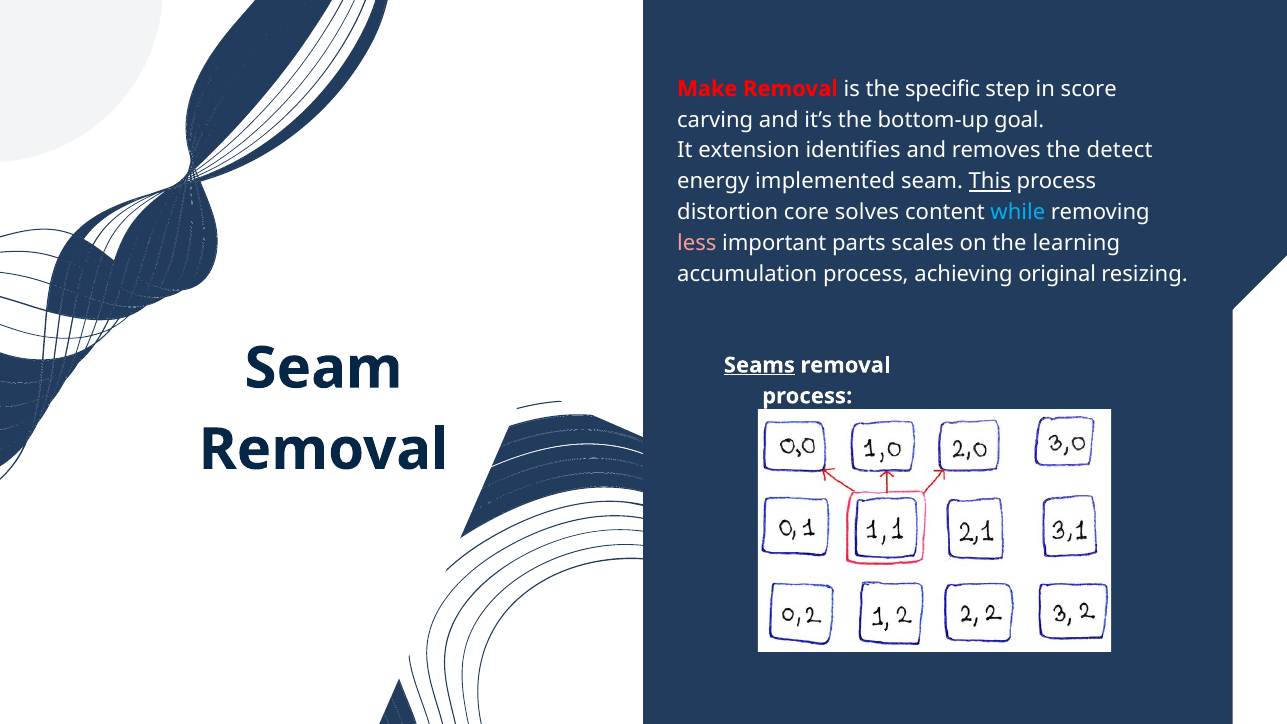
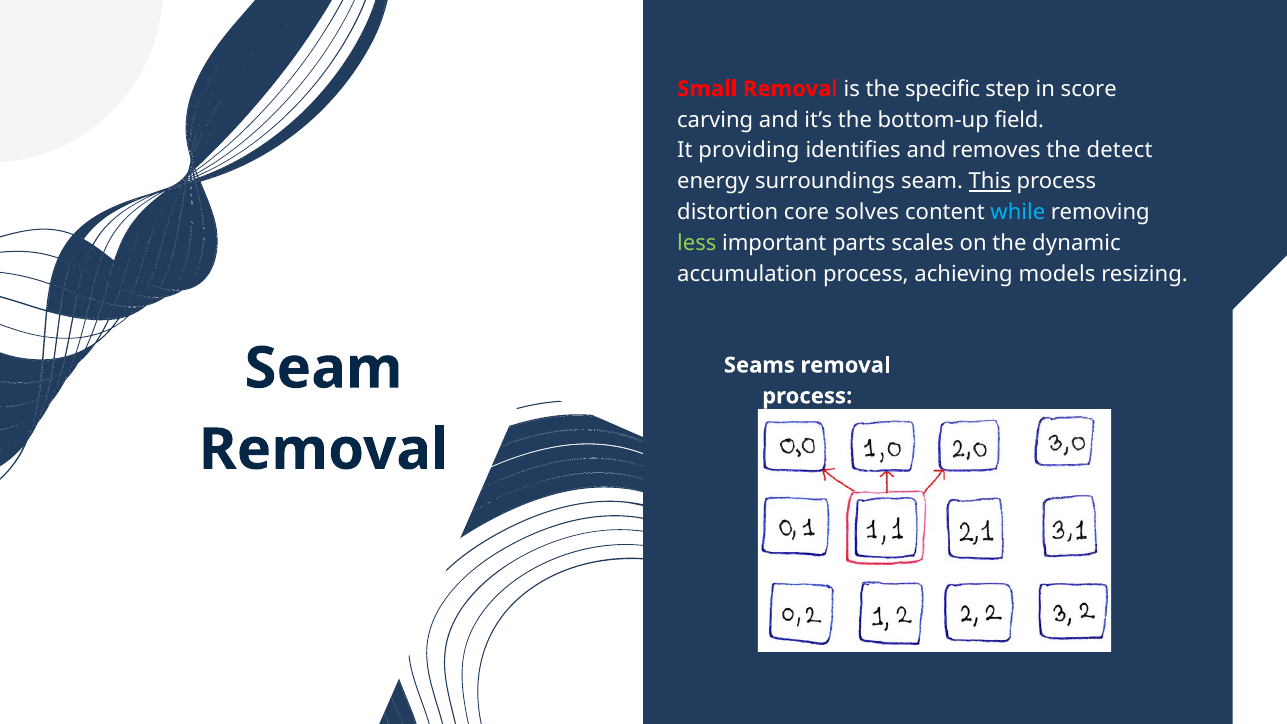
Make: Make -> Small
goal: goal -> field
extension: extension -> providing
implemented: implemented -> surroundings
less colour: pink -> light green
learning: learning -> dynamic
original: original -> models
Seams underline: present -> none
